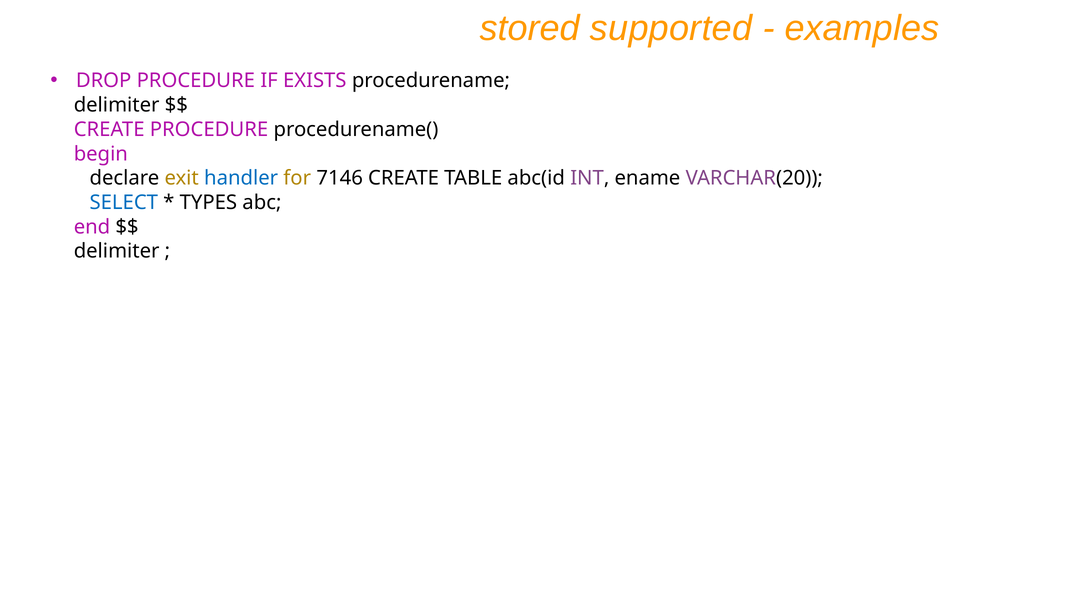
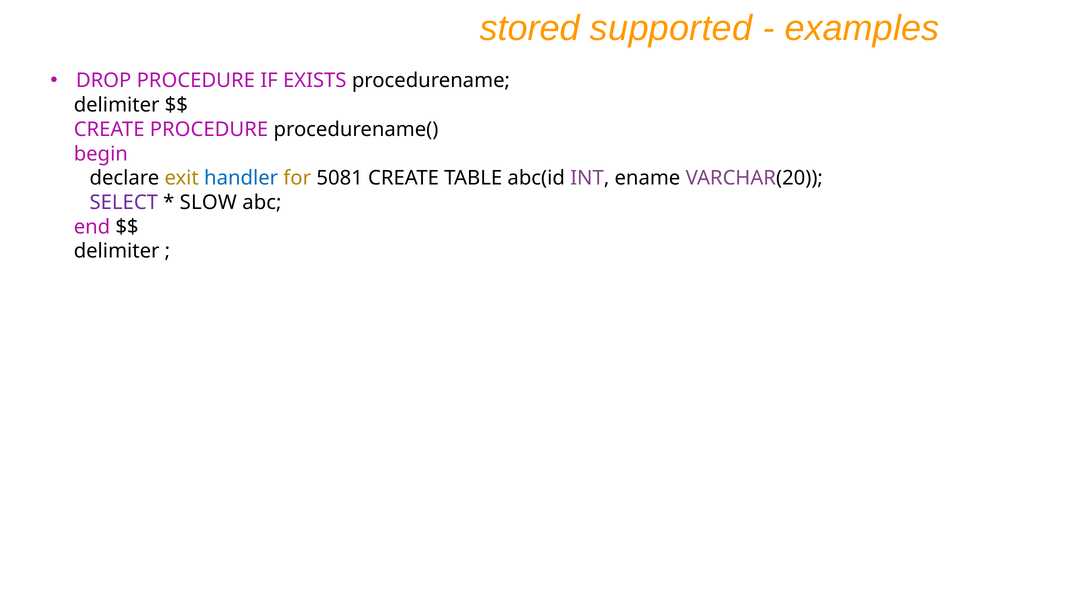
7146: 7146 -> 5081
SELECT colour: blue -> purple
TYPES: TYPES -> SLOW
